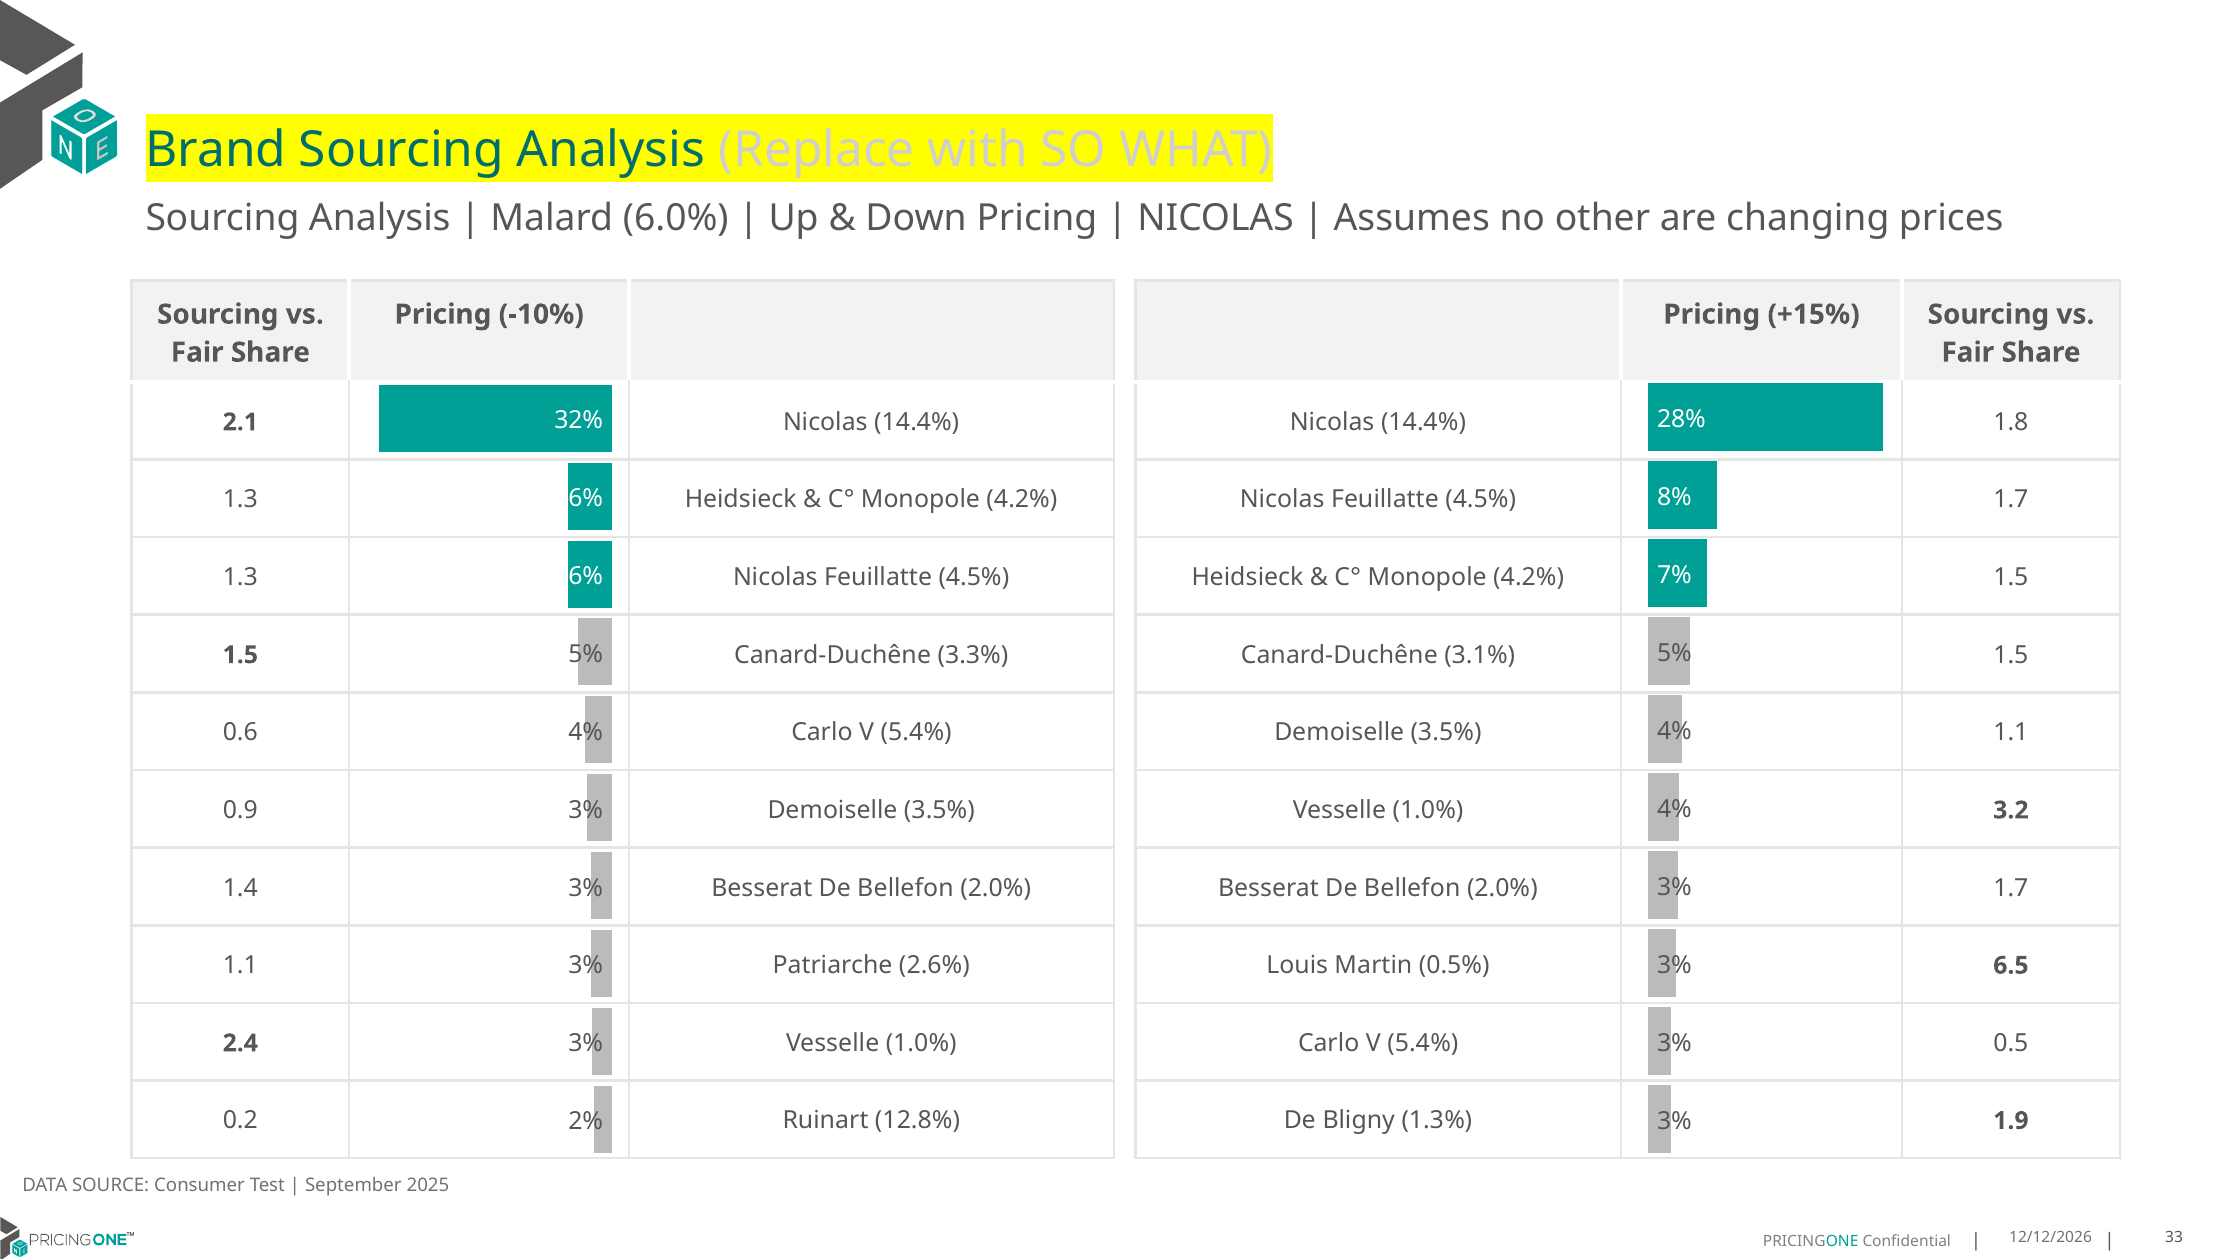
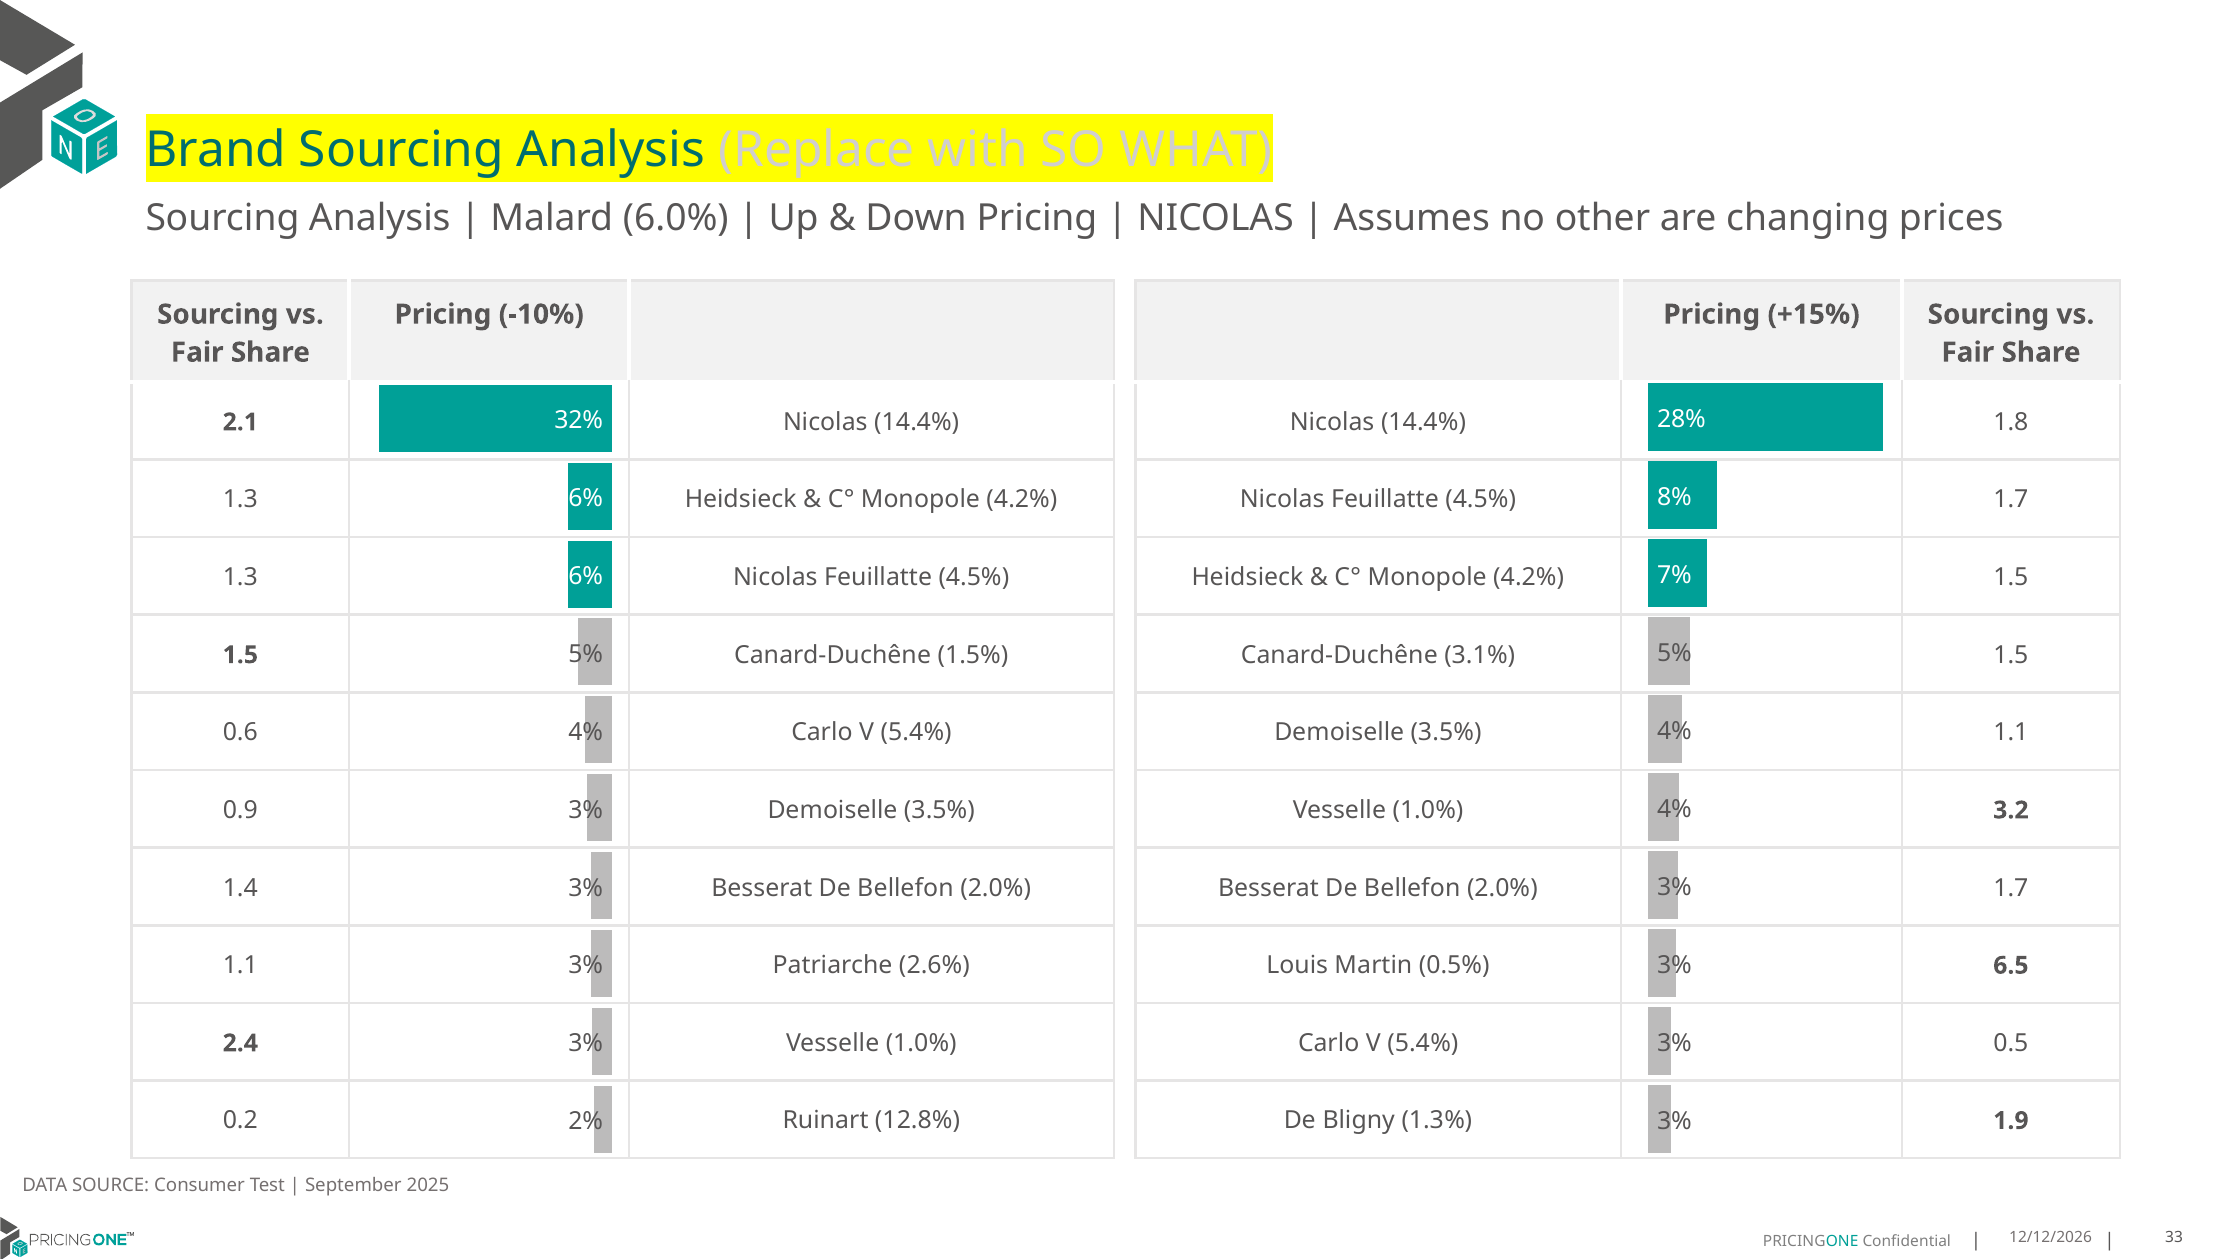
3.3%: 3.3% -> 1.5%
